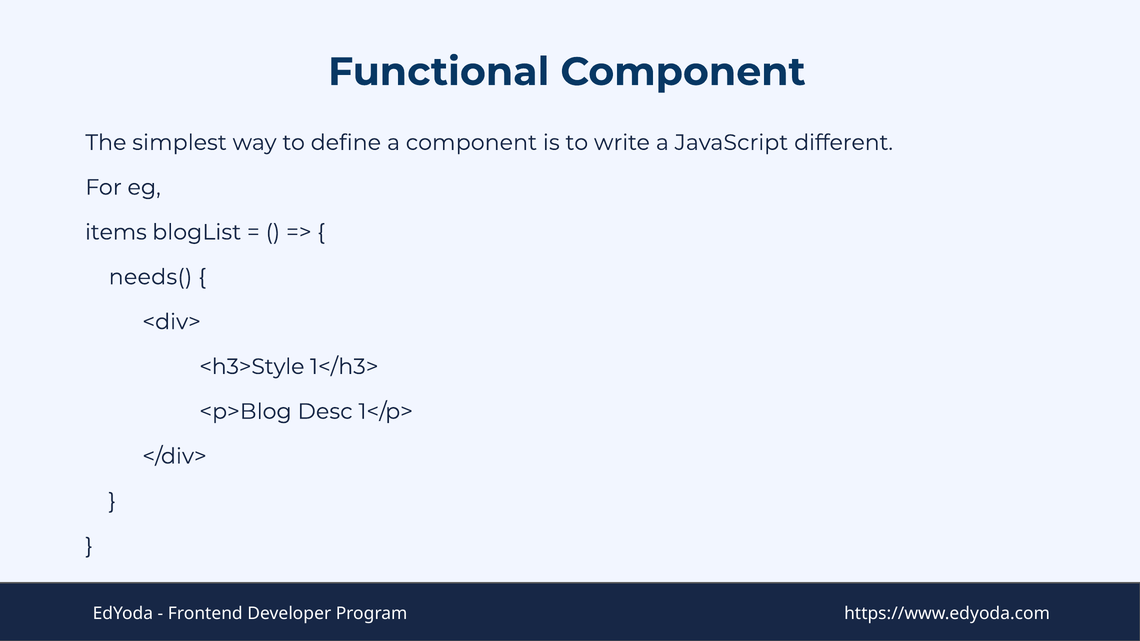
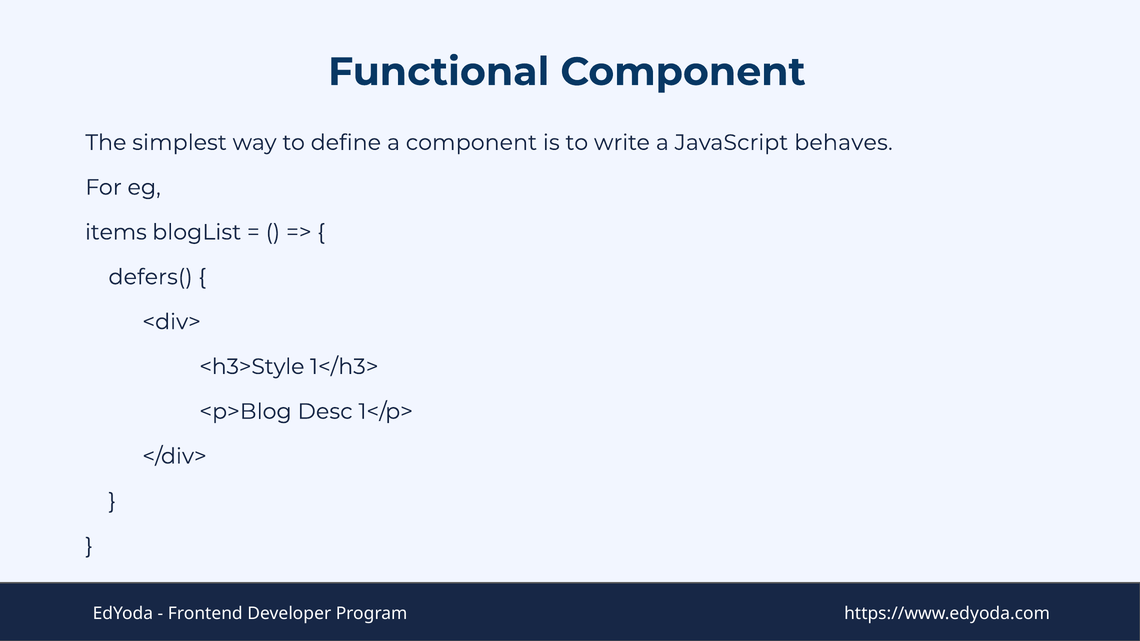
different: different -> behaves
needs(: needs( -> defers(
